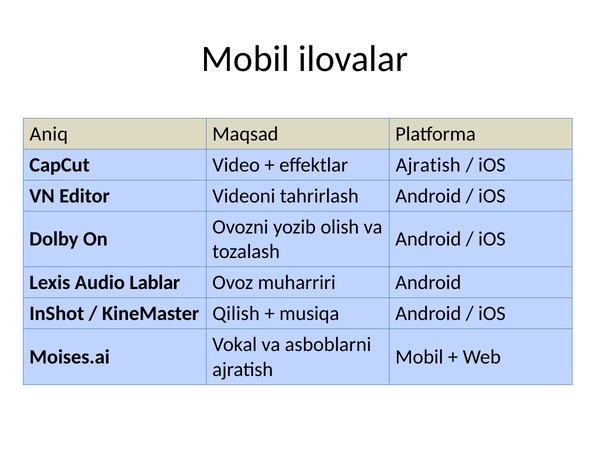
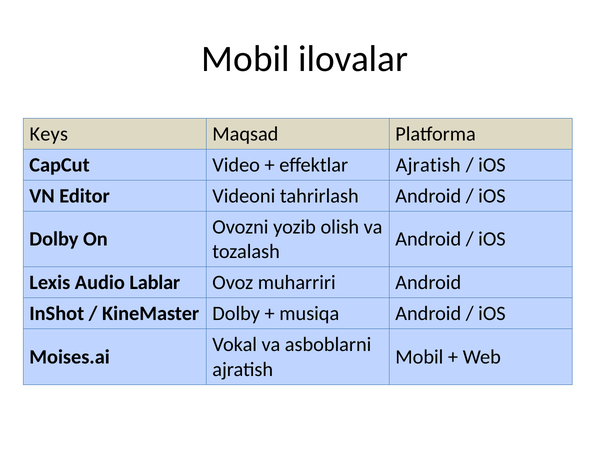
Aniq: Aniq -> Keys
KineMaster Qilish: Qilish -> Dolby
